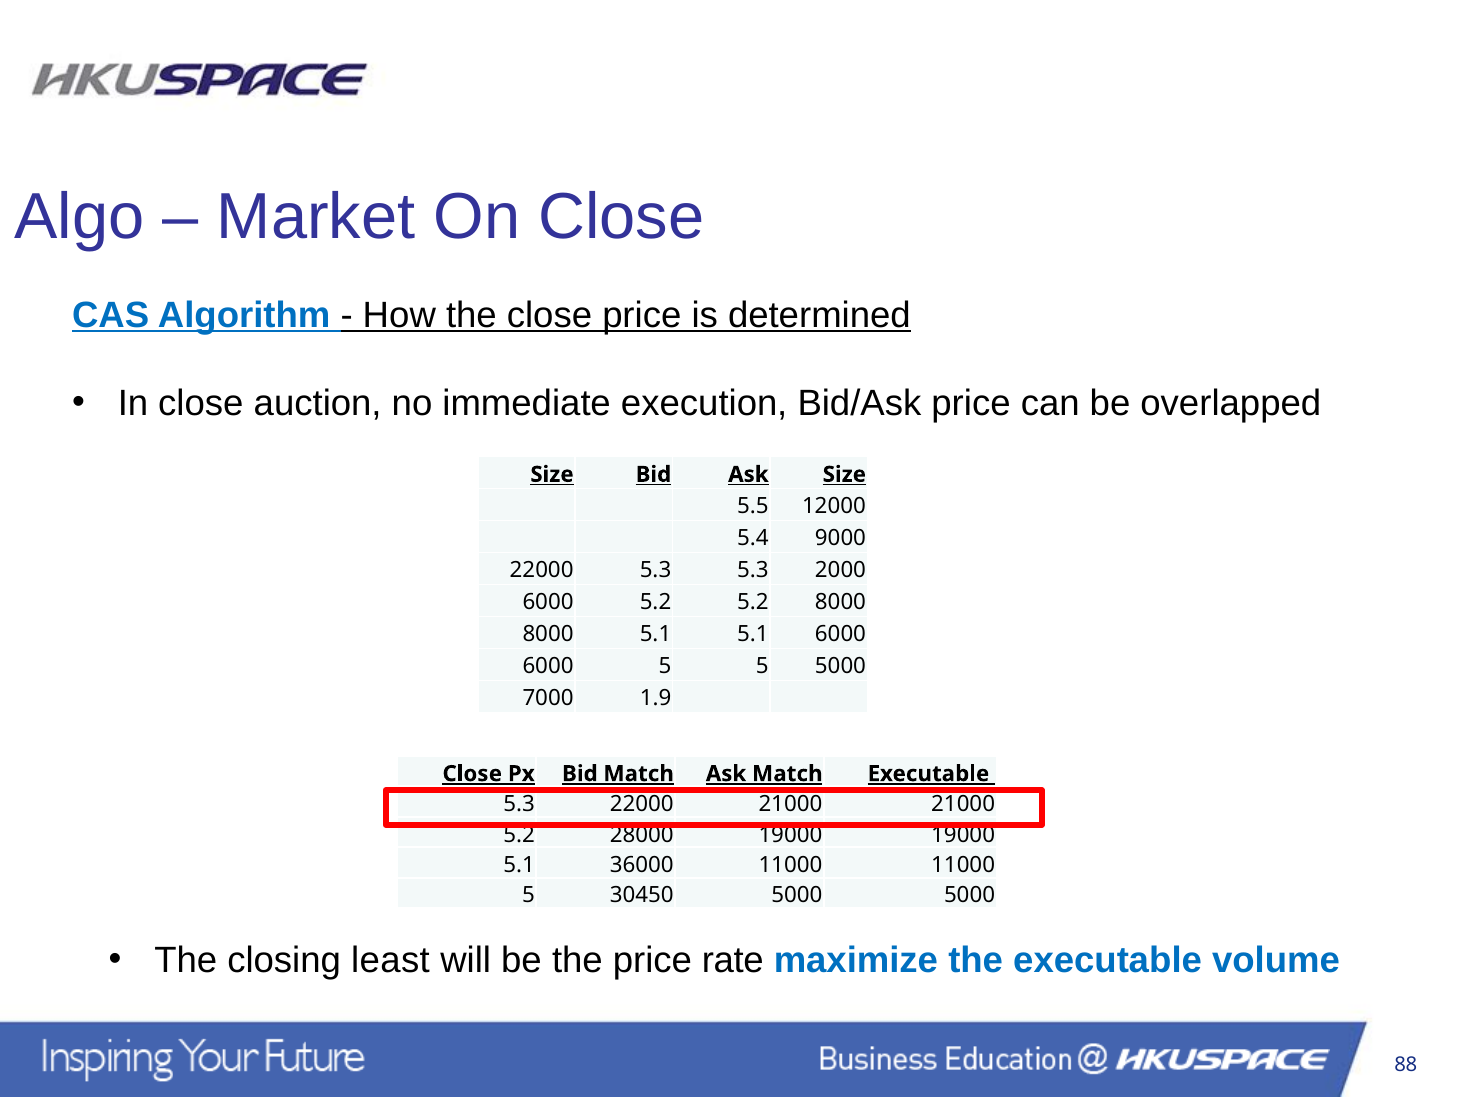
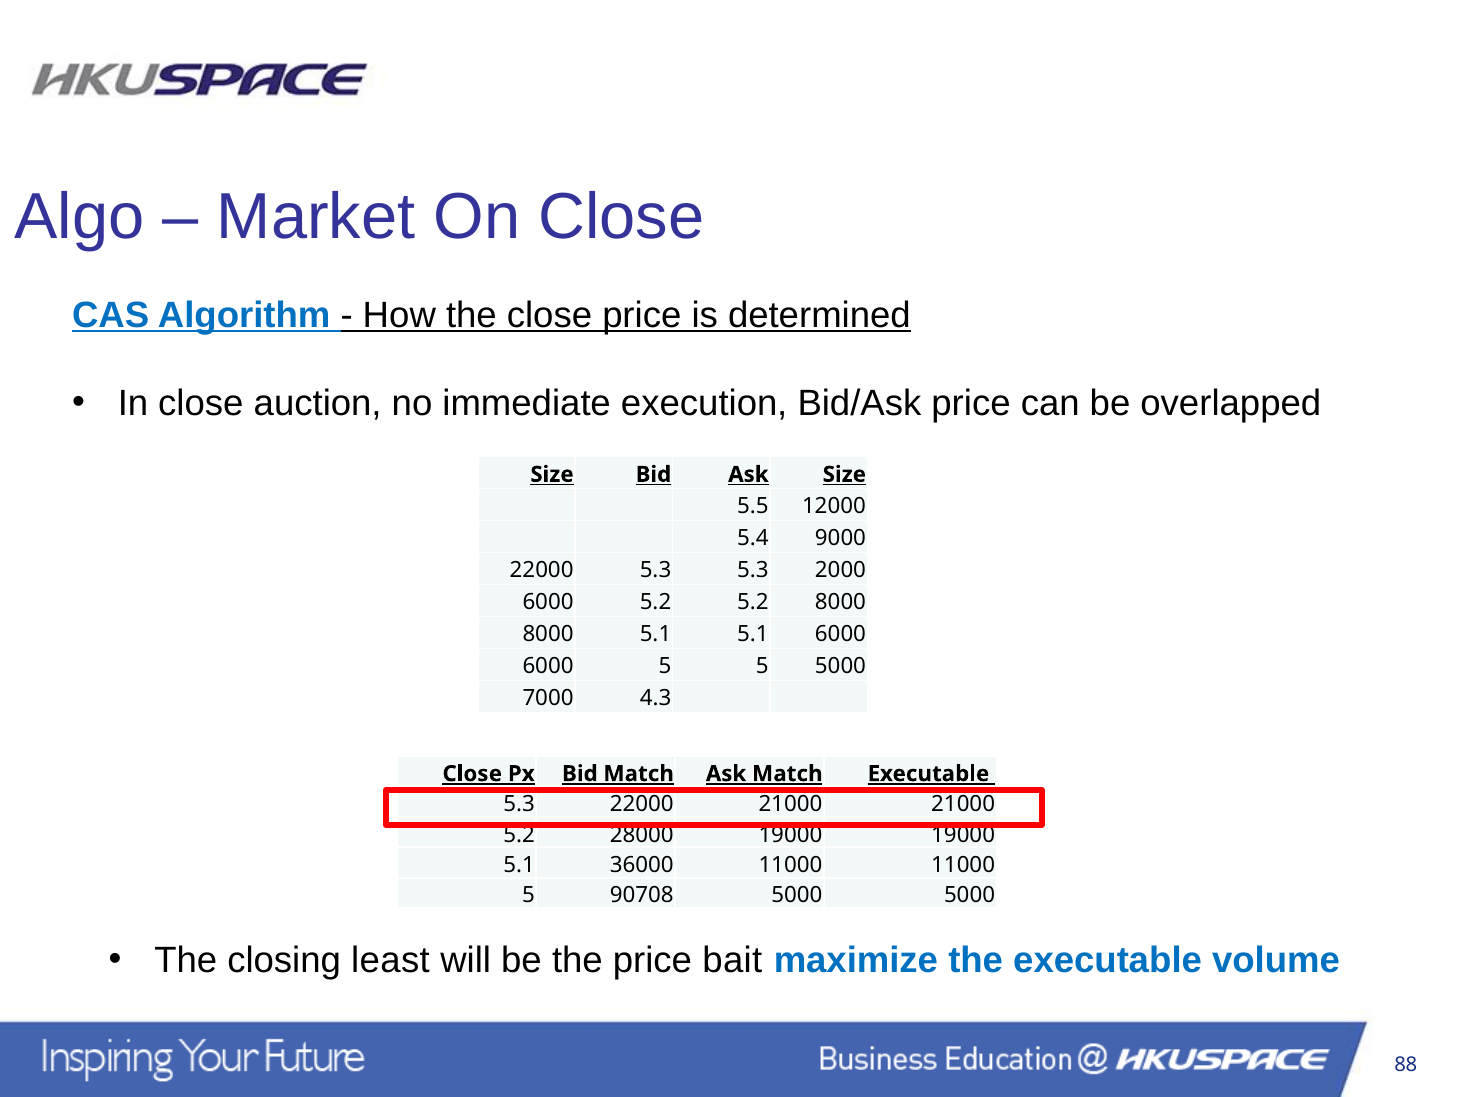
1.9: 1.9 -> 4.3
30450: 30450 -> 90708
rate: rate -> bait
